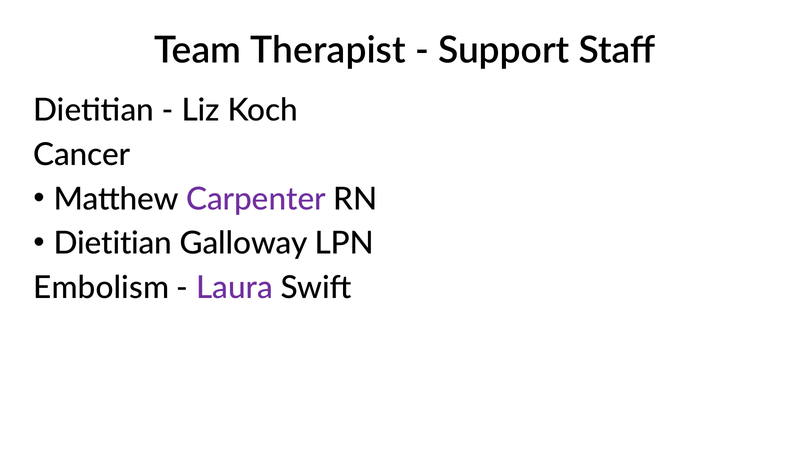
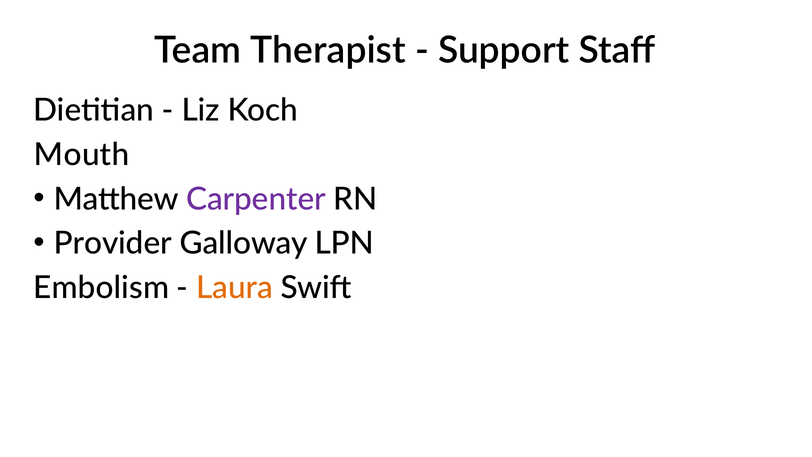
Cancer: Cancer -> Mouth
Dietitian at (113, 243): Dietitian -> Provider
Laura colour: purple -> orange
